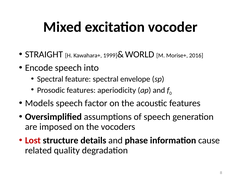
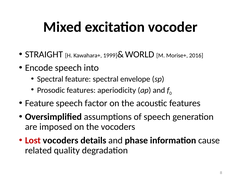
Models at (39, 103): Models -> Feature
Lost structure: structure -> vocoders
